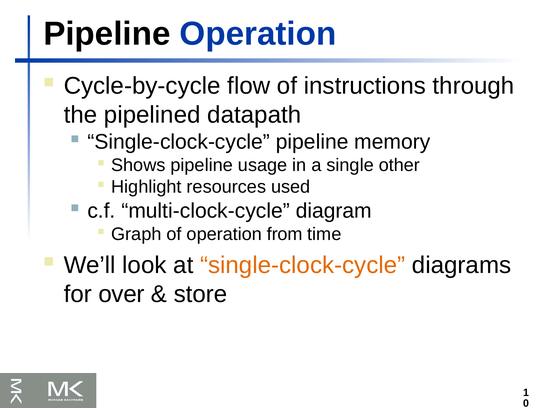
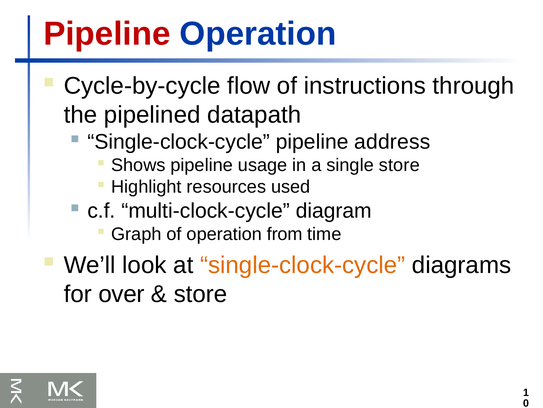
Pipeline at (107, 34) colour: black -> red
memory: memory -> address
single other: other -> store
